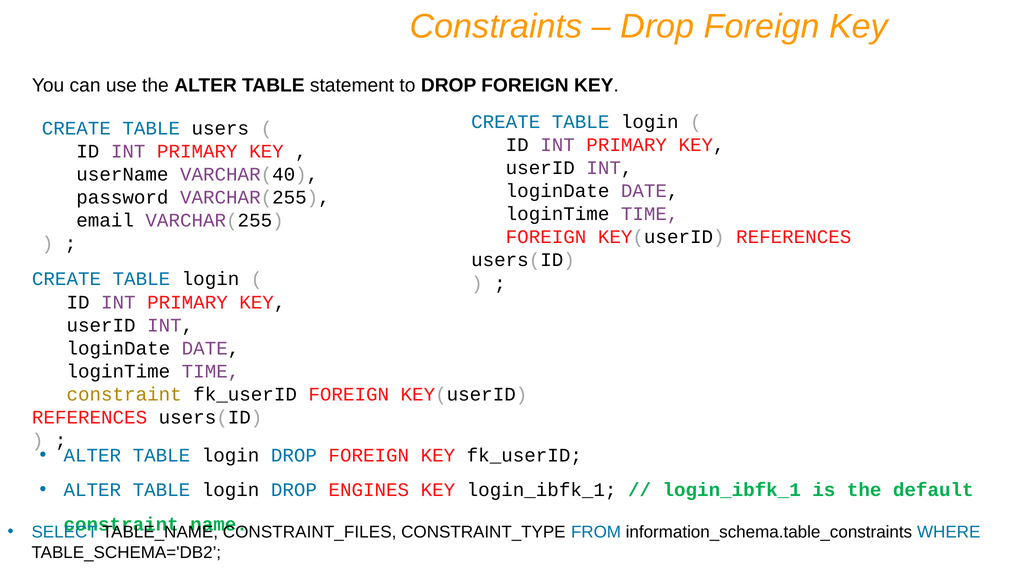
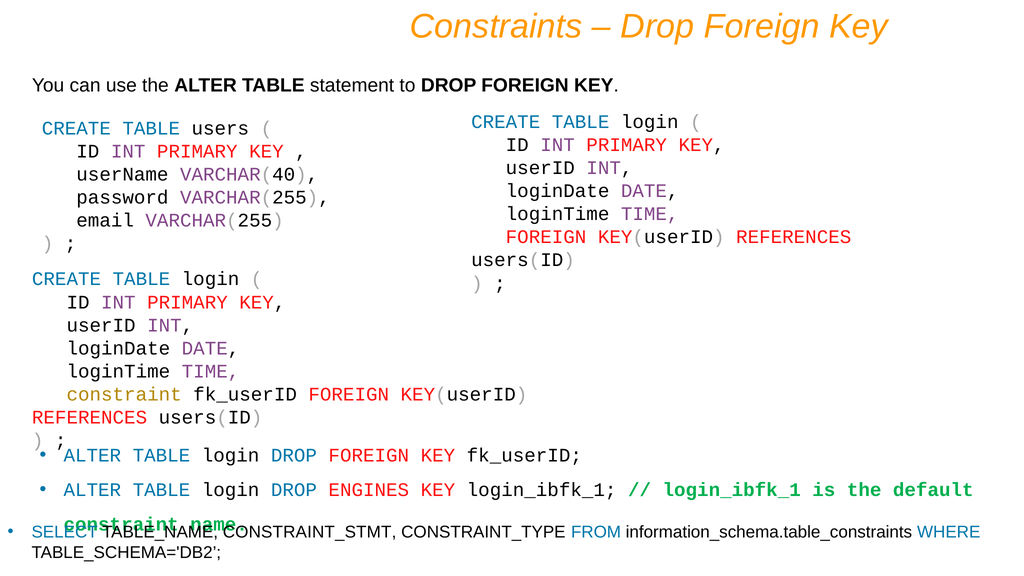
CONSTRAINT_FILES: CONSTRAINT_FILES -> CONSTRAINT_STMT
